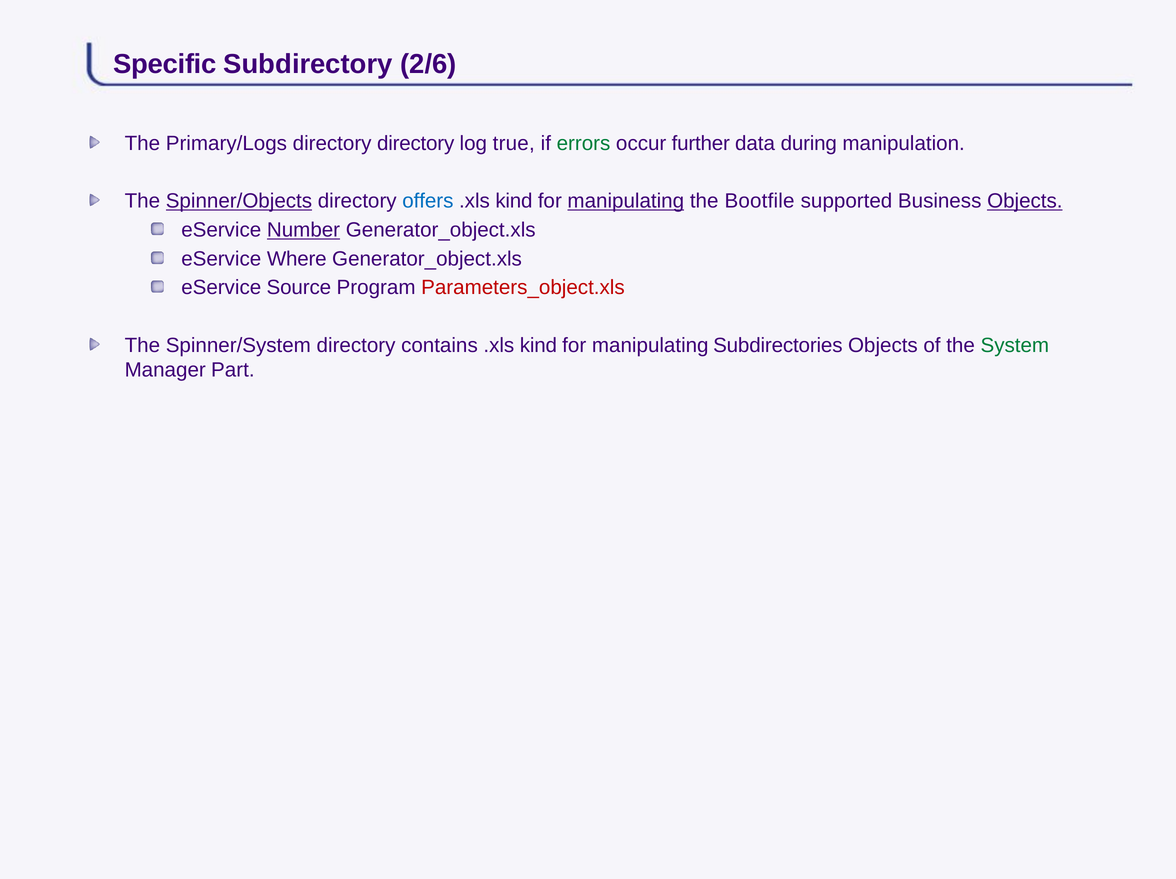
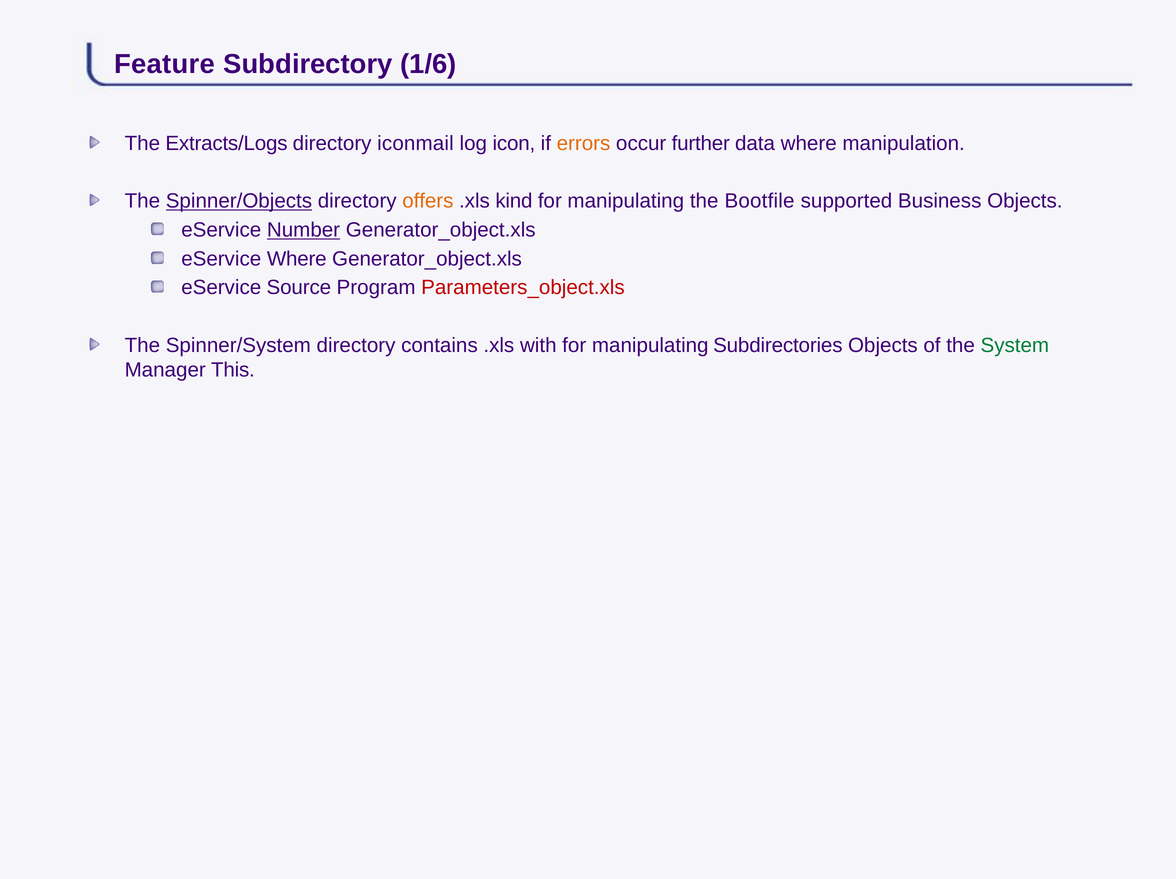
Specific: Specific -> Feature
2/6: 2/6 -> 1/6
Primary/Logs: Primary/Logs -> Extracts/Logs
directory directory: directory -> iconmail
true: true -> icon
errors colour: green -> orange
data during: during -> where
offers colour: blue -> orange
manipulating at (626, 201) underline: present -> none
Objects at (1025, 201) underline: present -> none
contains .xls kind: kind -> with
Part: Part -> This
